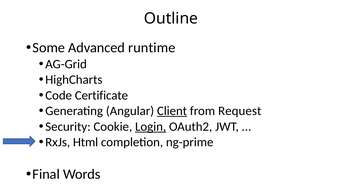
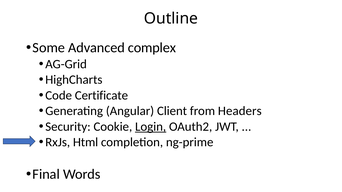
runtime: runtime -> complex
Client underline: present -> none
Request: Request -> Headers
